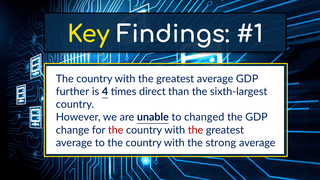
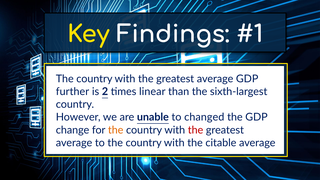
4: 4 -> 2
direct: direct -> linear
the at (116, 130) colour: red -> orange
strong: strong -> citable
